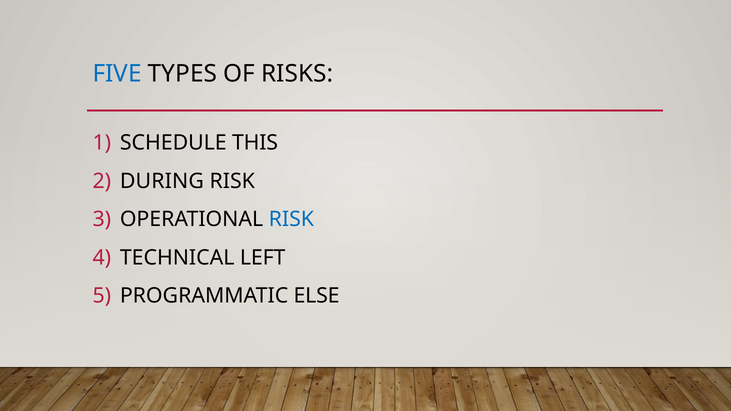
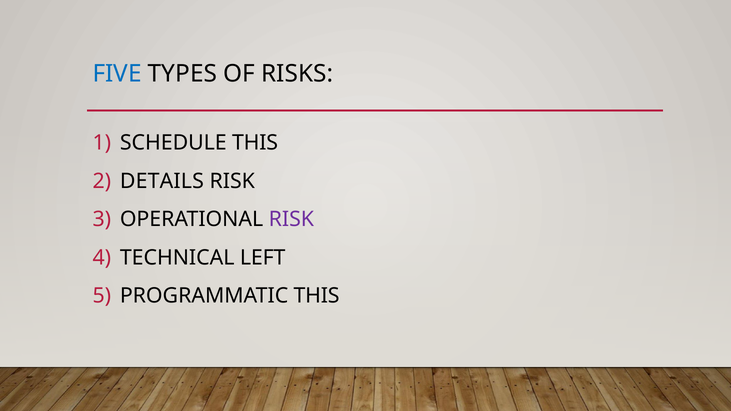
DURING: DURING -> DETAILS
RISK at (291, 219) colour: blue -> purple
PROGRAMMATIC ELSE: ELSE -> THIS
